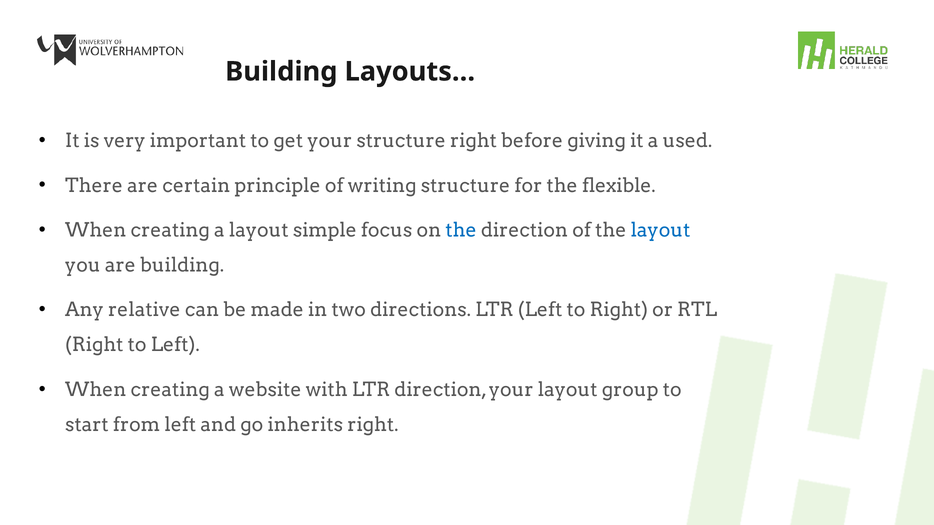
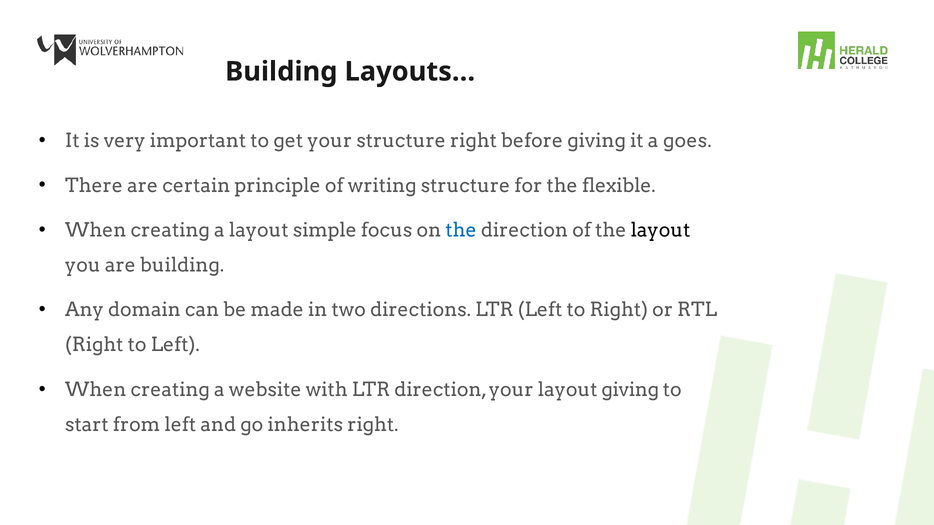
used: used -> goes
layout at (661, 230) colour: blue -> black
relative: relative -> domain
layout group: group -> giving
